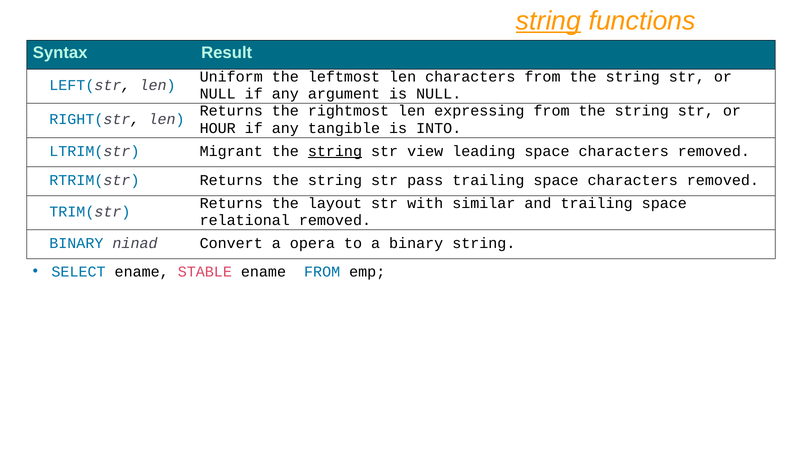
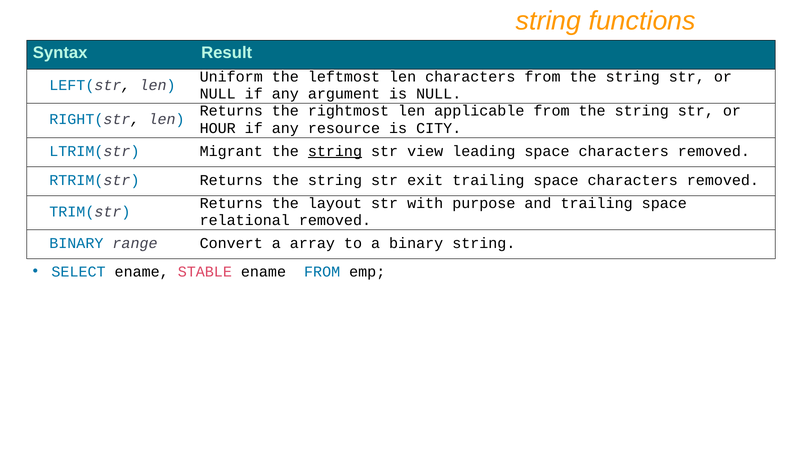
string at (549, 21) underline: present -> none
expressing: expressing -> applicable
tangible: tangible -> resource
INTO: INTO -> CITY
pass: pass -> exit
similar: similar -> purpose
ninad: ninad -> range
opera: opera -> array
